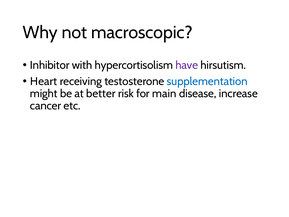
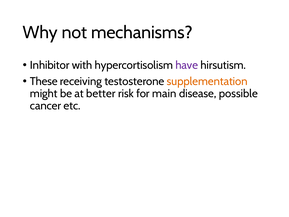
macroscopic: macroscopic -> mechanisms
Heart: Heart -> These
supplementation colour: blue -> orange
increase: increase -> possible
